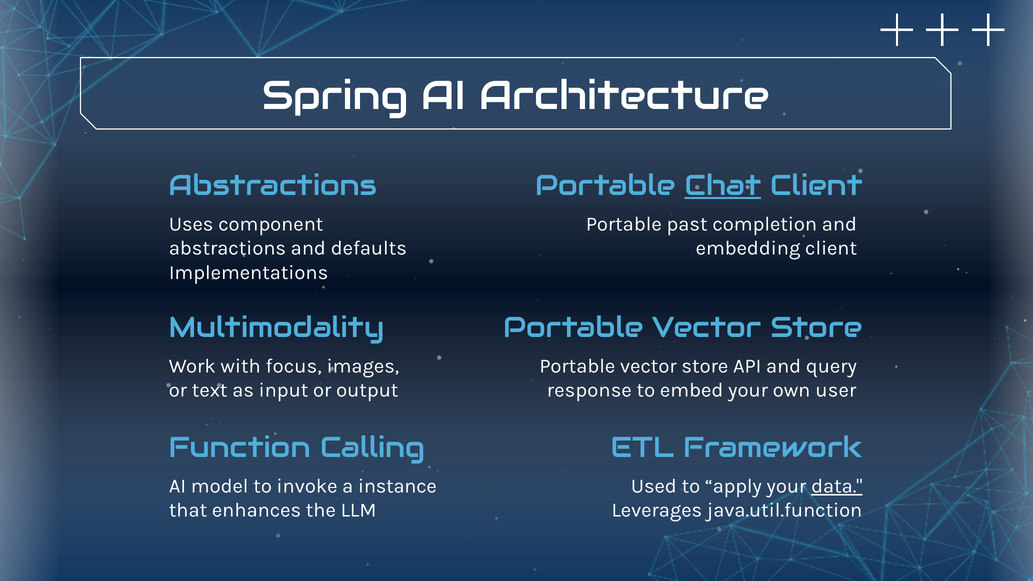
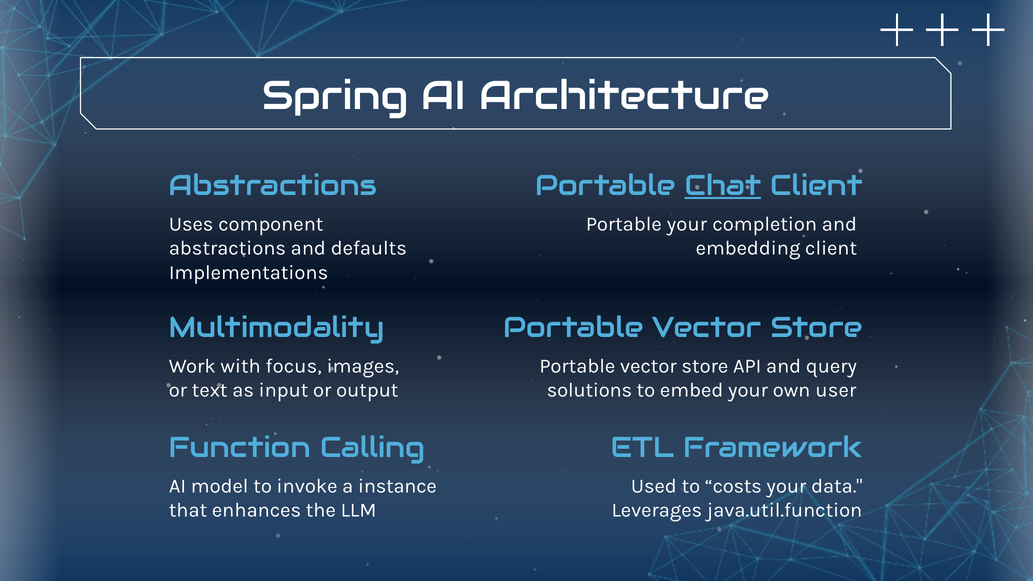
Portable past: past -> your
response: response -> solutions
apply: apply -> costs
data underline: present -> none
